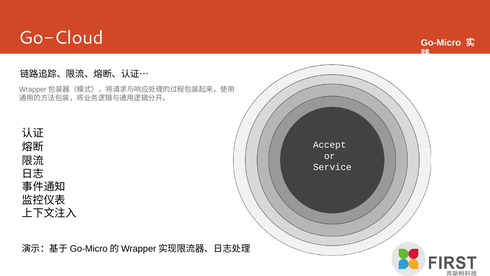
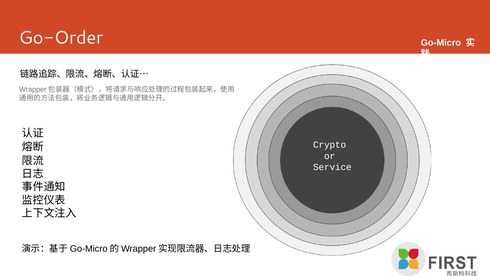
Go-Cloud: Go-Cloud -> Go-Order
Accept: Accept -> Crypto
